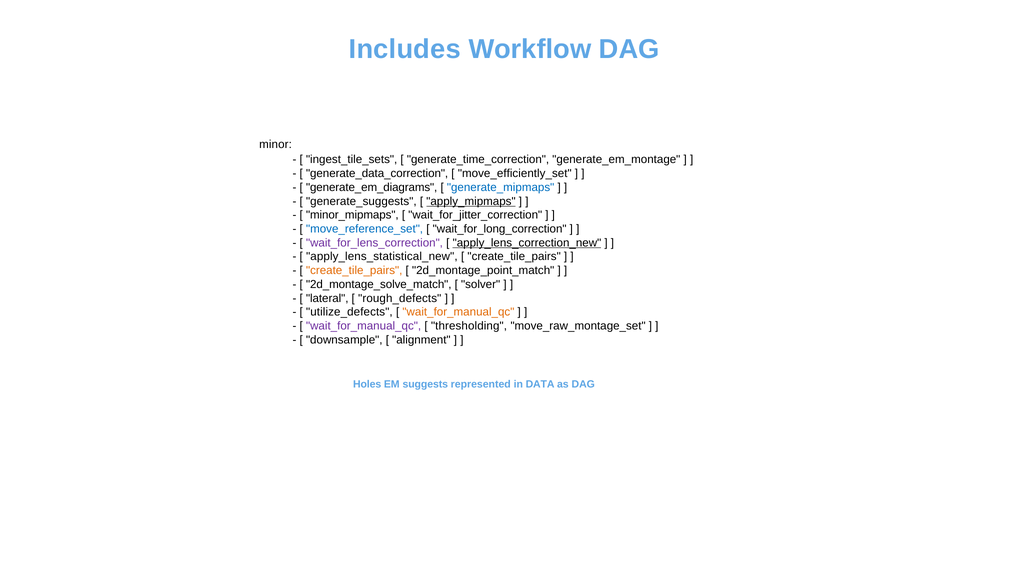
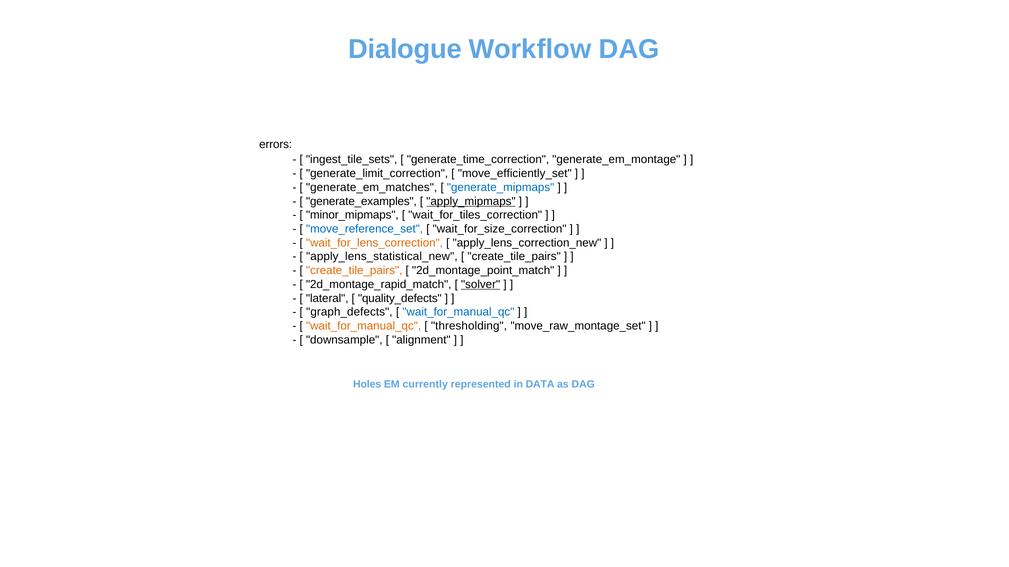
Includes: Includes -> Dialogue
minor: minor -> errors
generate_data_correction: generate_data_correction -> generate_limit_correction
generate_em_diagrams: generate_em_diagrams -> generate_em_matches
generate_suggests: generate_suggests -> generate_examples
wait_for_jitter_correction: wait_for_jitter_correction -> wait_for_tiles_correction
wait_for_long_correction: wait_for_long_correction -> wait_for_size_correction
wait_for_lens_correction colour: purple -> orange
apply_lens_correction_new underline: present -> none
2d_montage_solve_match: 2d_montage_solve_match -> 2d_montage_rapid_match
solver underline: none -> present
rough_defects: rough_defects -> quality_defects
utilize_defects: utilize_defects -> graph_defects
wait_for_manual_qc at (458, 312) colour: orange -> blue
wait_for_manual_qc at (364, 326) colour: purple -> orange
suggests: suggests -> currently
